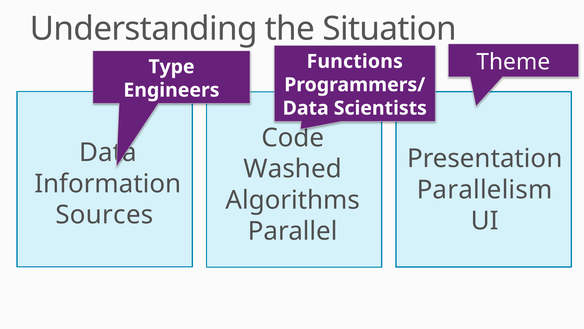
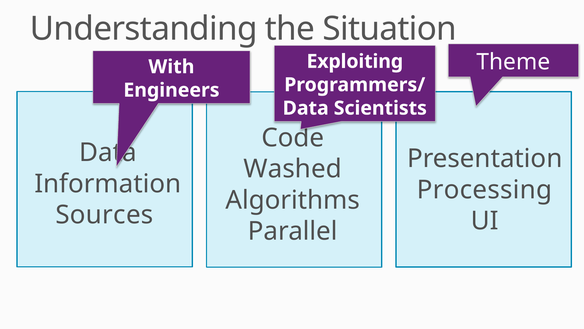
Functions: Functions -> Exploiting
Type: Type -> With
Parallelism: Parallelism -> Processing
